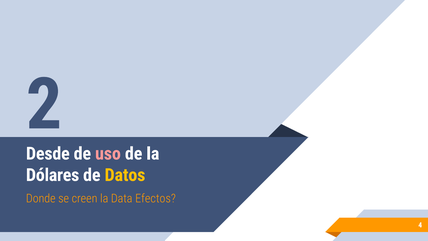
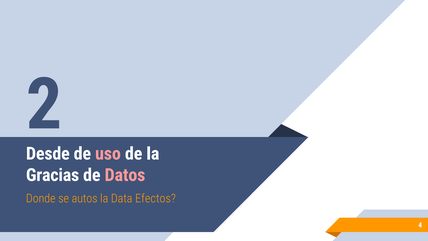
Dólares: Dólares -> Gracias
Datos colour: yellow -> pink
creen: creen -> autos
